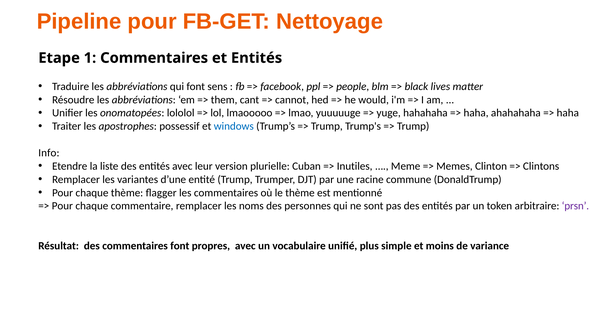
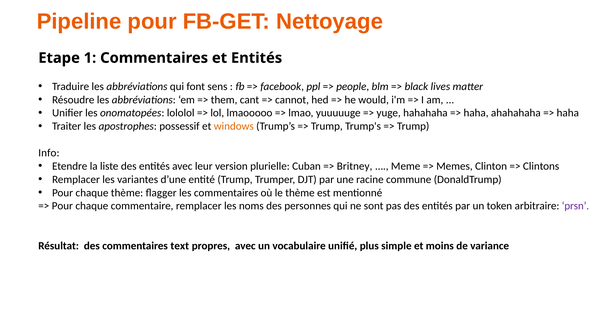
windows colour: blue -> orange
Inutiles: Inutiles -> Britney
commentaires font: font -> text
